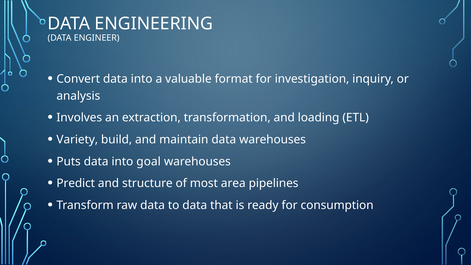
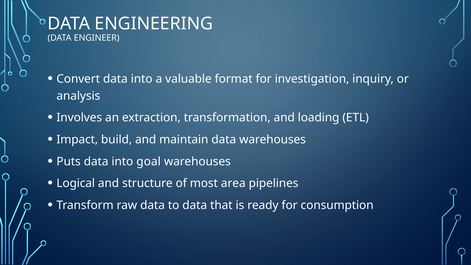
Variety: Variety -> Impact
Predict: Predict -> Logical
